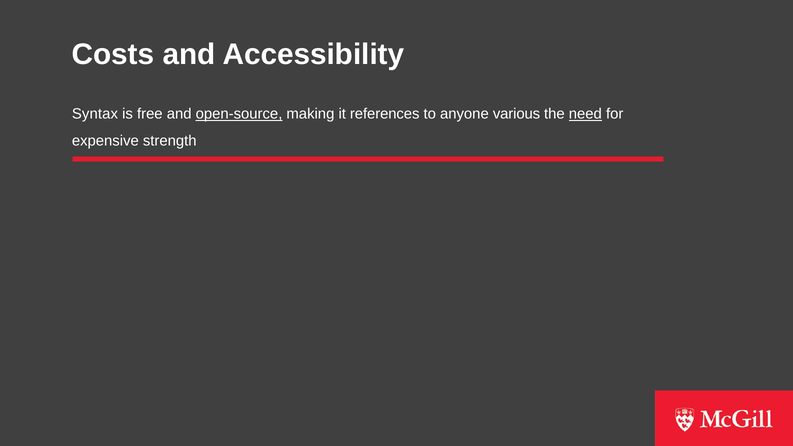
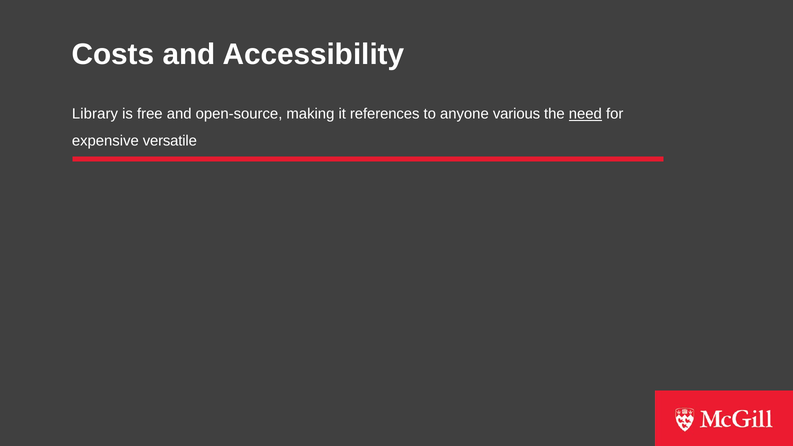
Syntax: Syntax -> Library
open-source underline: present -> none
strength: strength -> versatile
